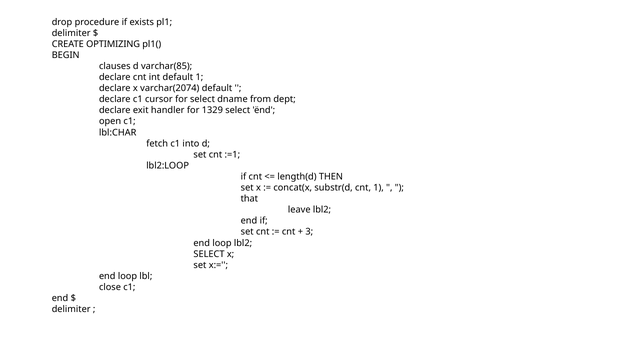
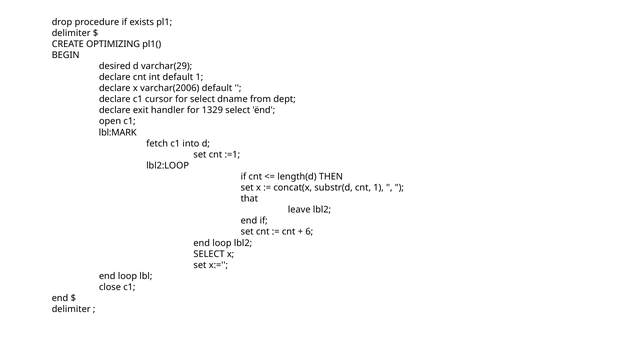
clauses: clauses -> desired
varchar(85: varchar(85 -> varchar(29
varchar(2074: varchar(2074 -> varchar(2006
lbl:CHAR: lbl:CHAR -> lbl:MARK
3: 3 -> 6
